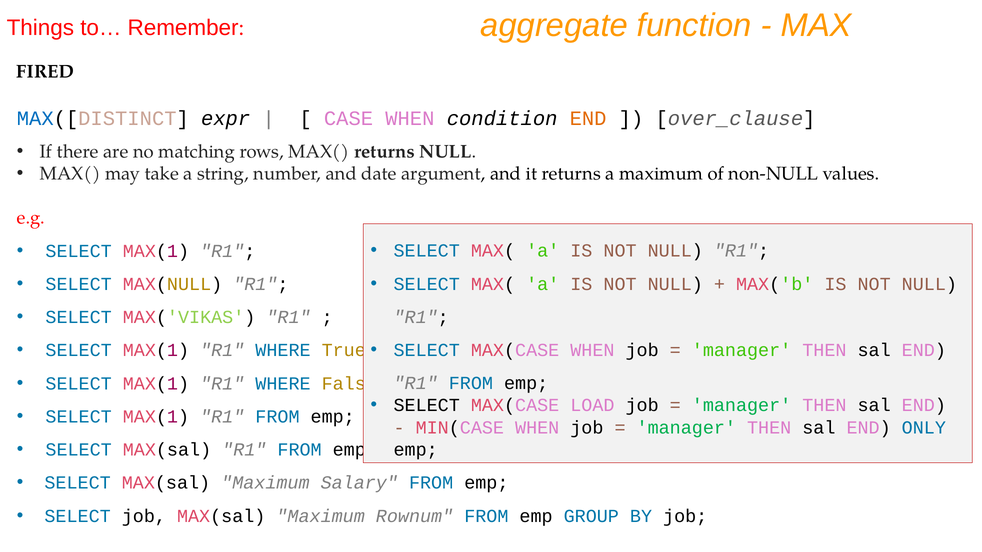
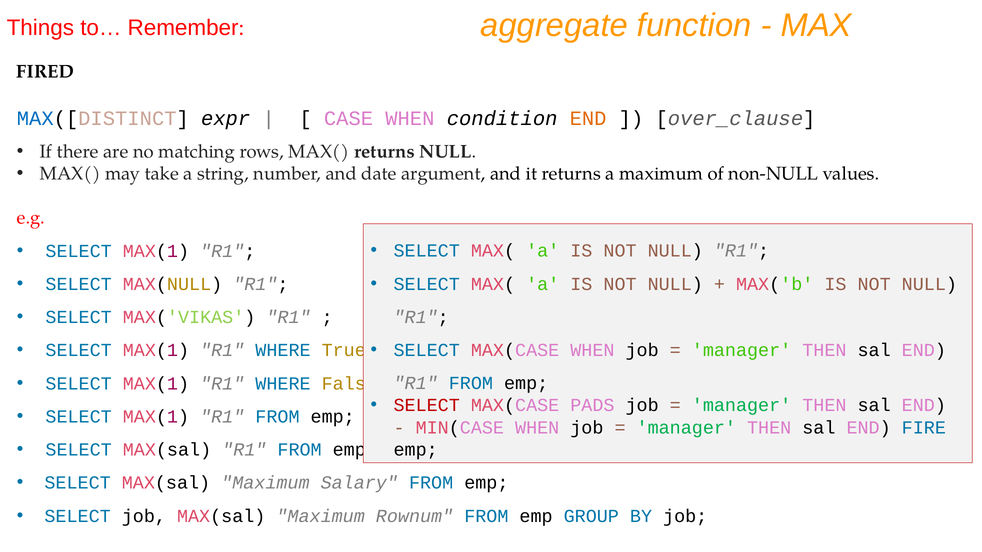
SELECT at (427, 406) colour: black -> red
LOAD: LOAD -> PADS
ONLY: ONLY -> FIRE
